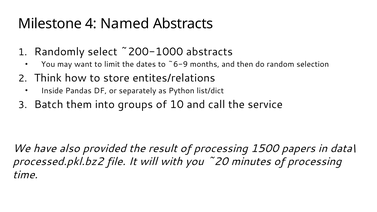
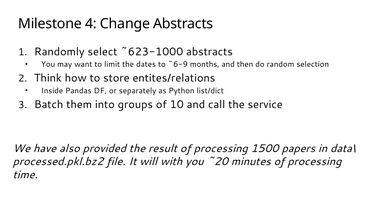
Named: Named -> Change
~200-1000: ~200-1000 -> ~623-1000
